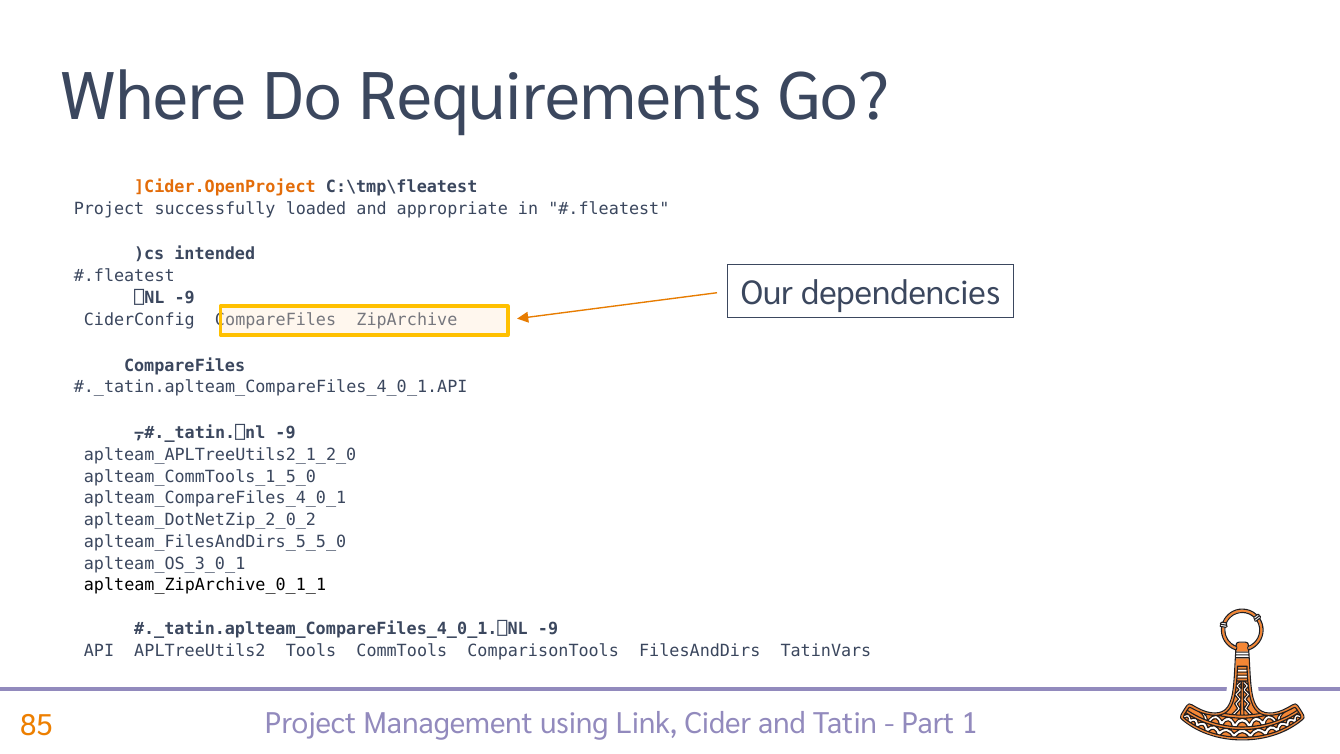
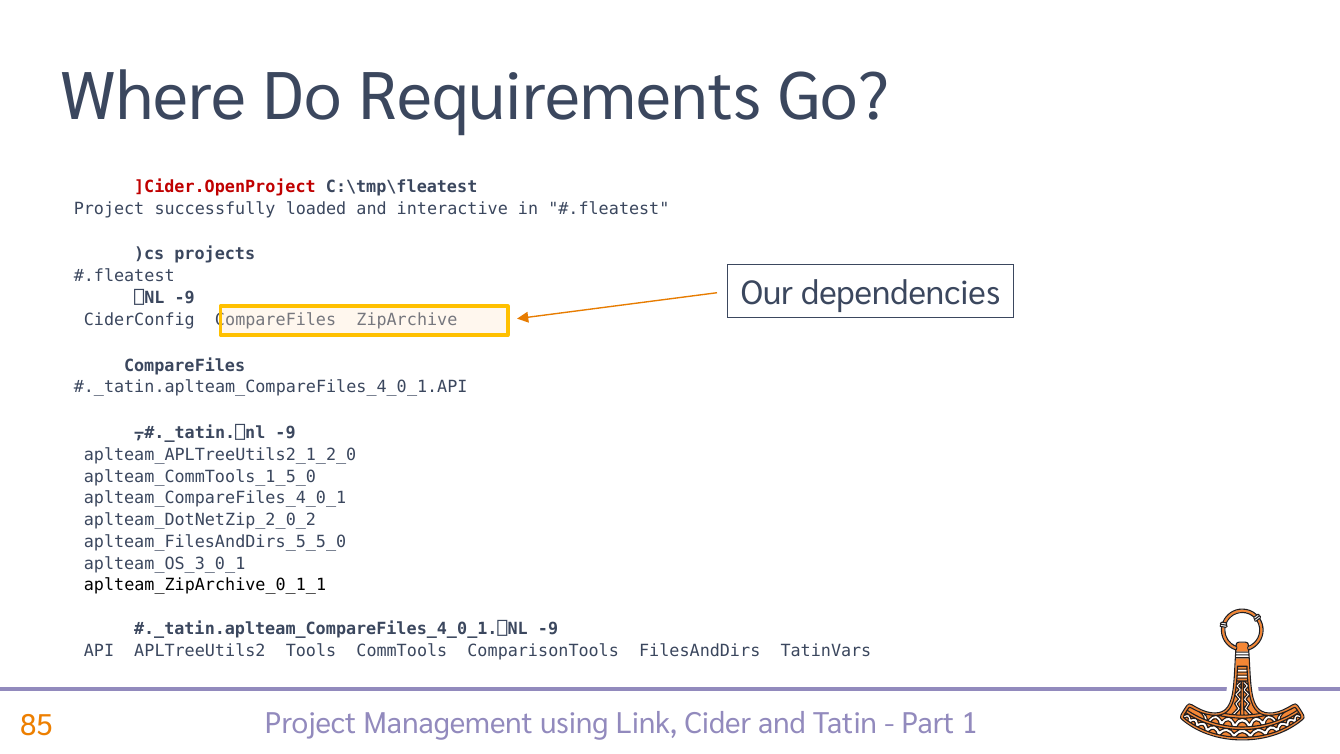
]Cider.OpenProject colour: orange -> red
appropriate: appropriate -> interactive
intended: intended -> projects
